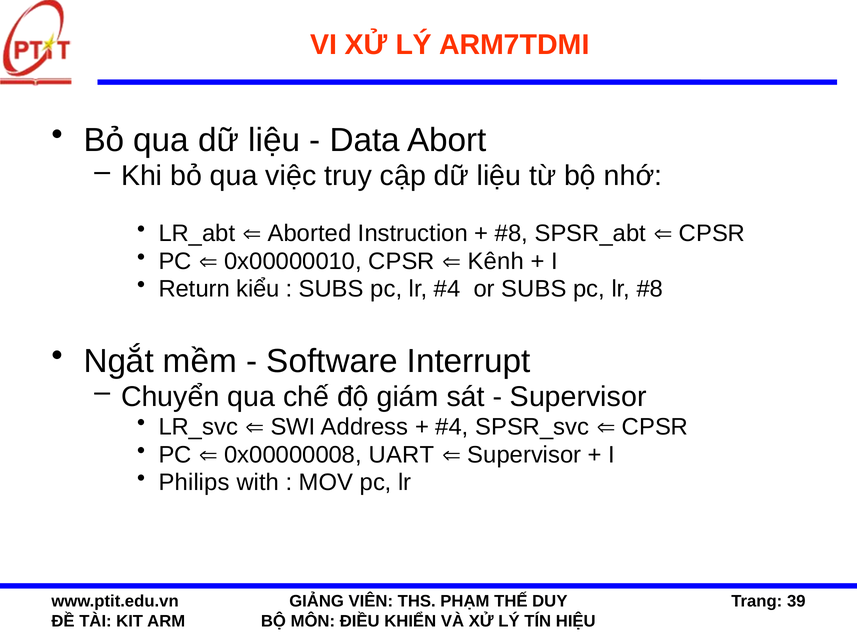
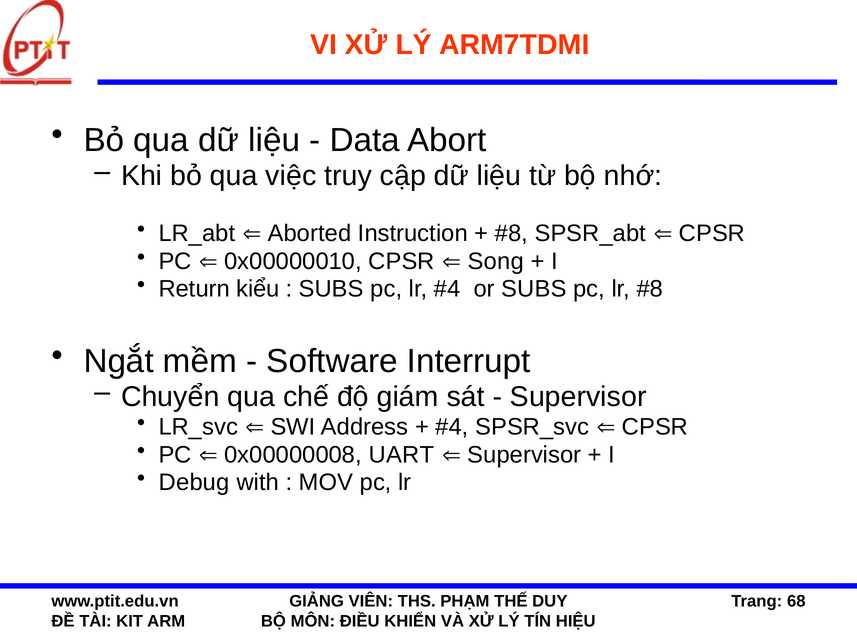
Kênh: Kênh -> Song
Philips: Philips -> Debug
39: 39 -> 68
